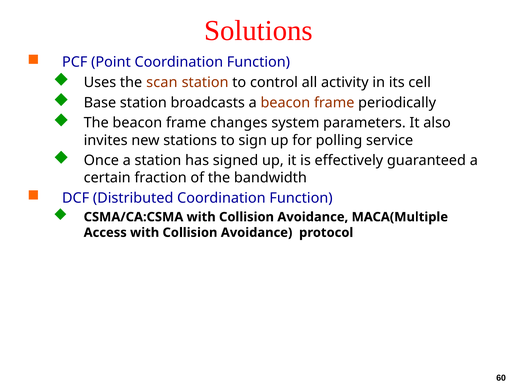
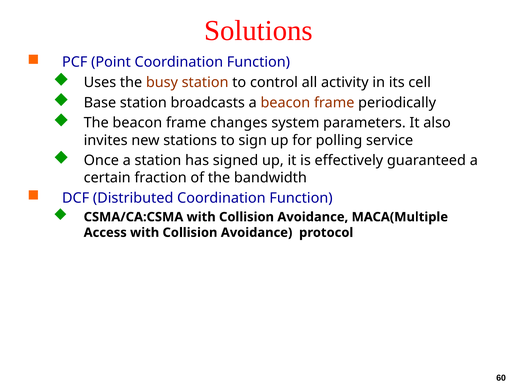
scan: scan -> busy
